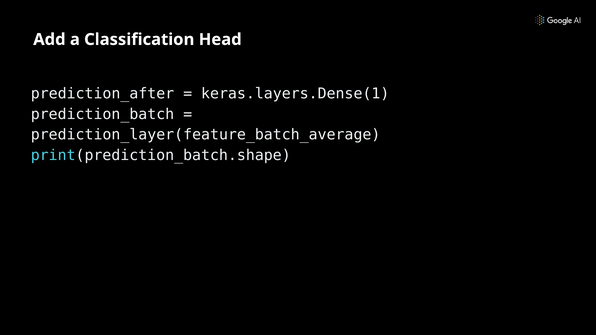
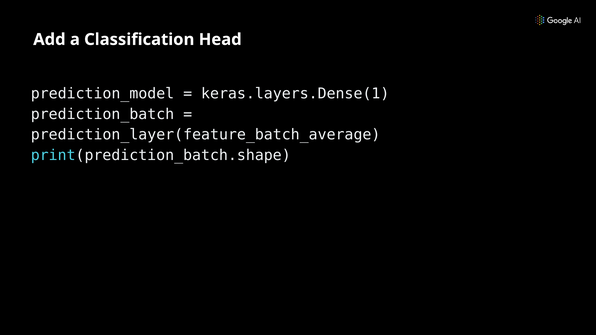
prediction_after: prediction_after -> prediction_model
